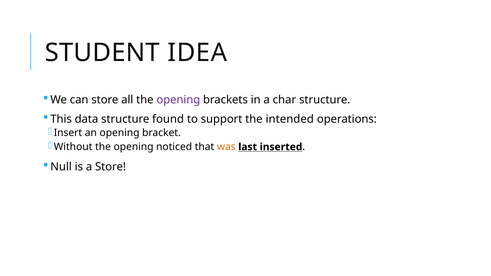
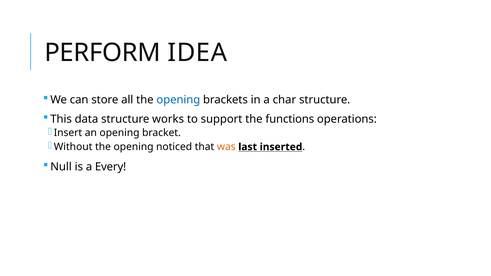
STUDENT: STUDENT -> PERFORM
opening at (178, 100) colour: purple -> blue
found: found -> works
intended: intended -> functions
a Store: Store -> Every
